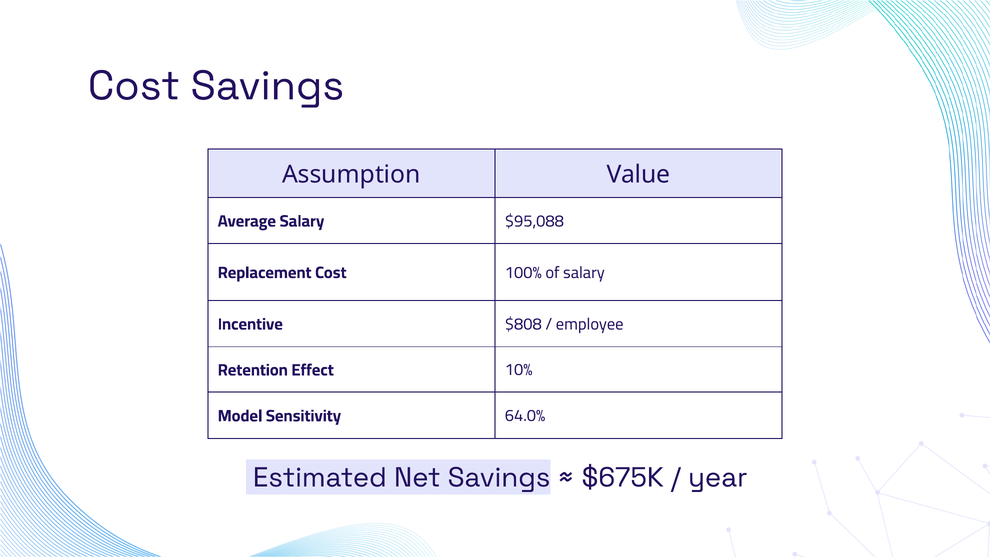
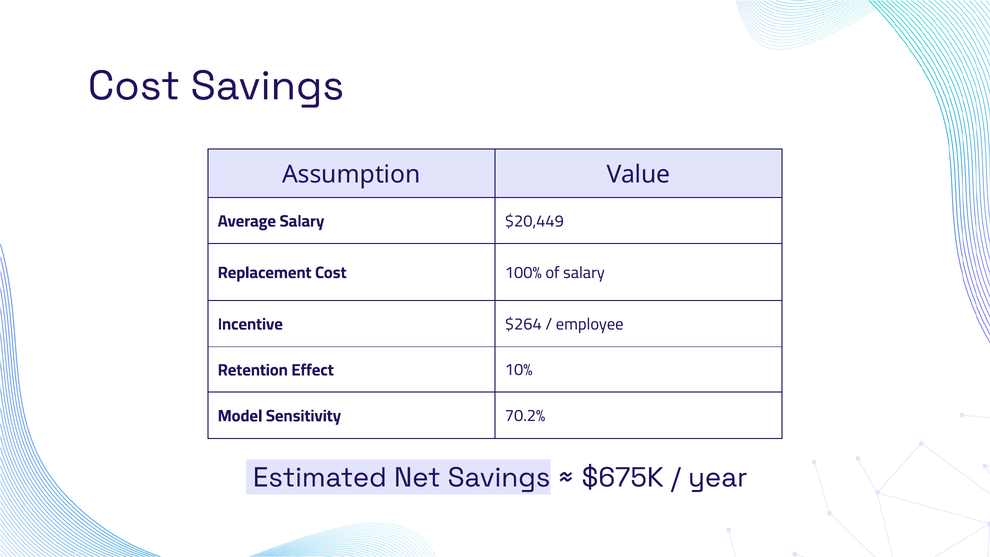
$95,088: $95,088 -> $20,449
$808: $808 -> $264
64.0%: 64.0% -> 70.2%
